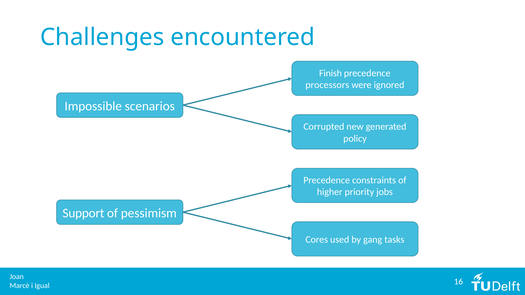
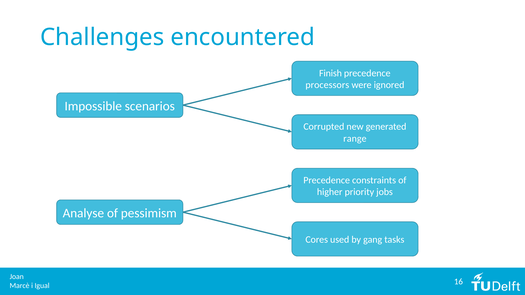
policy: policy -> range
Support: Support -> Analyse
